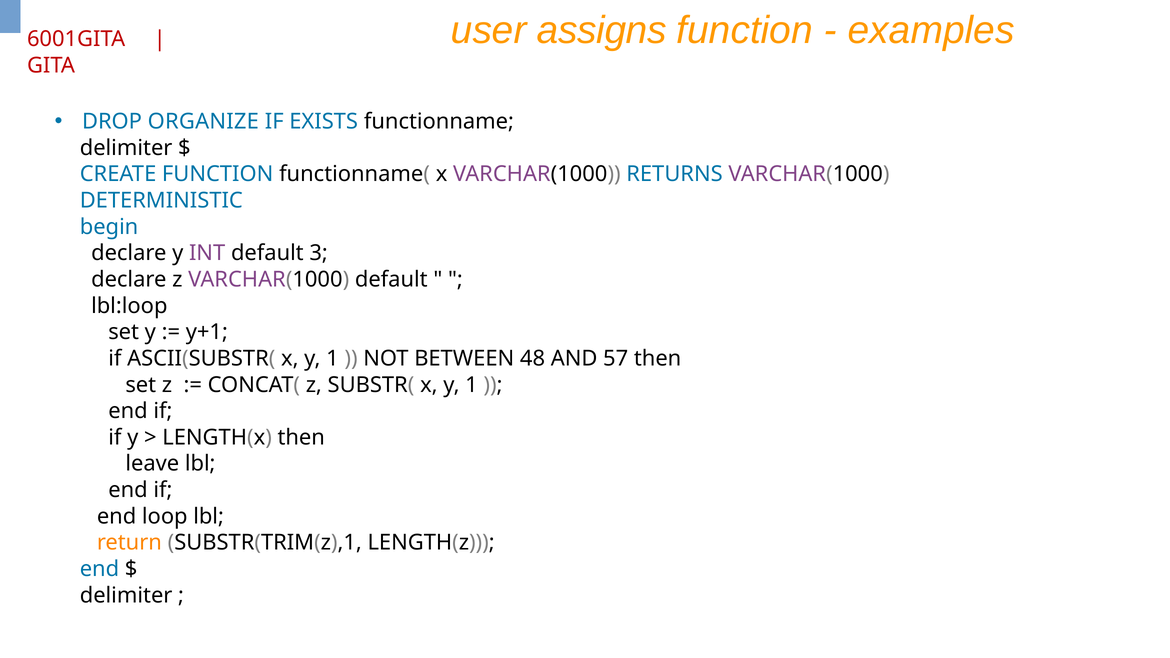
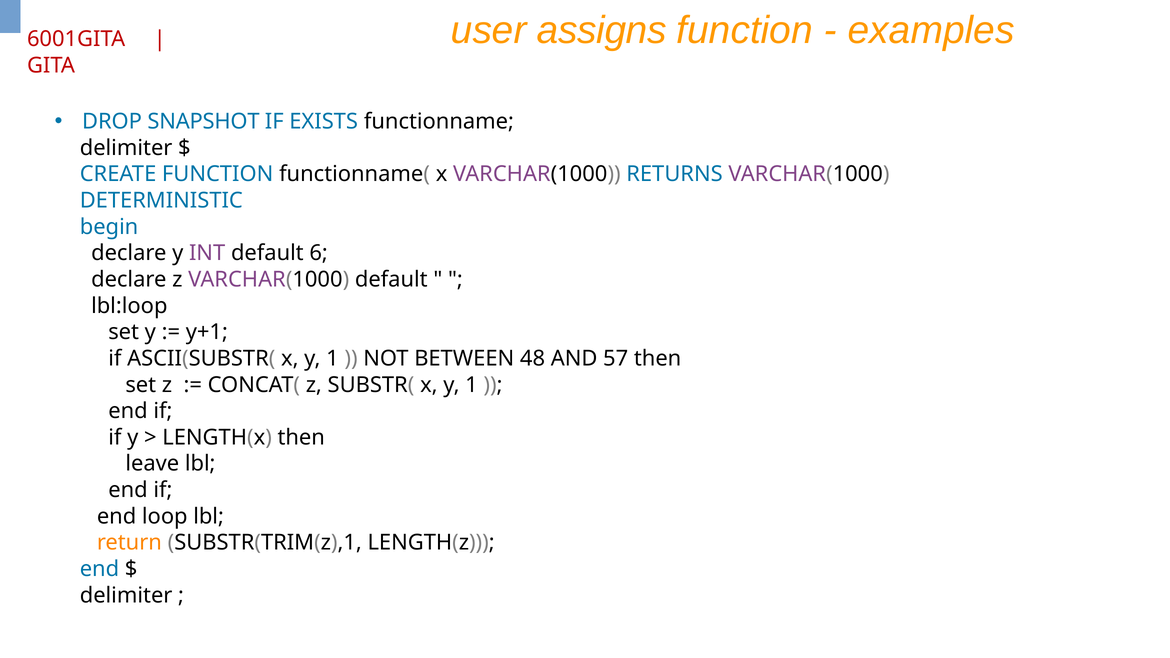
ORGANIZE: ORGANIZE -> SNAPSHOT
3: 3 -> 6
